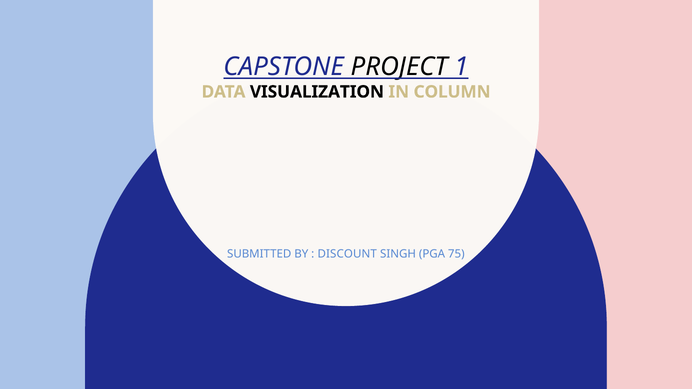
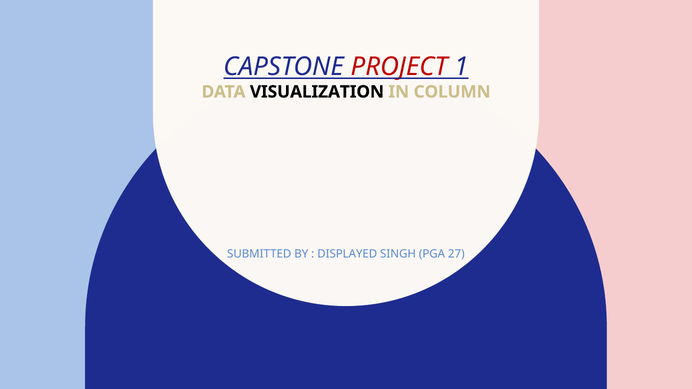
PROJECT colour: black -> red
DISCOUNT: DISCOUNT -> DISPLAYED
75: 75 -> 27
